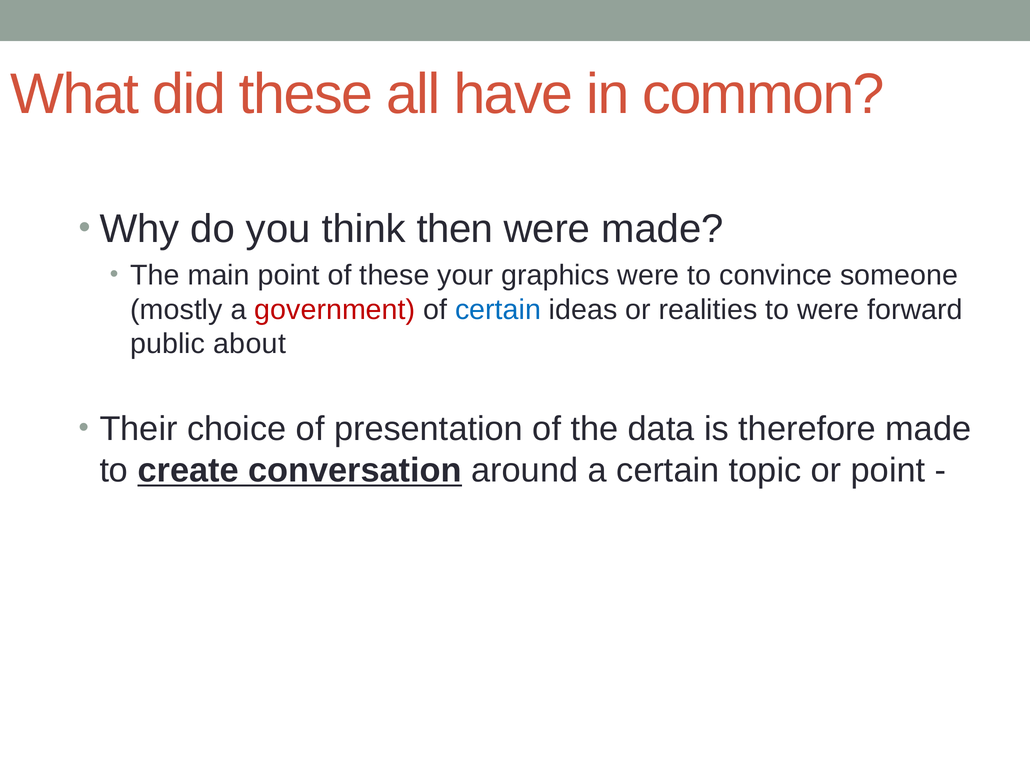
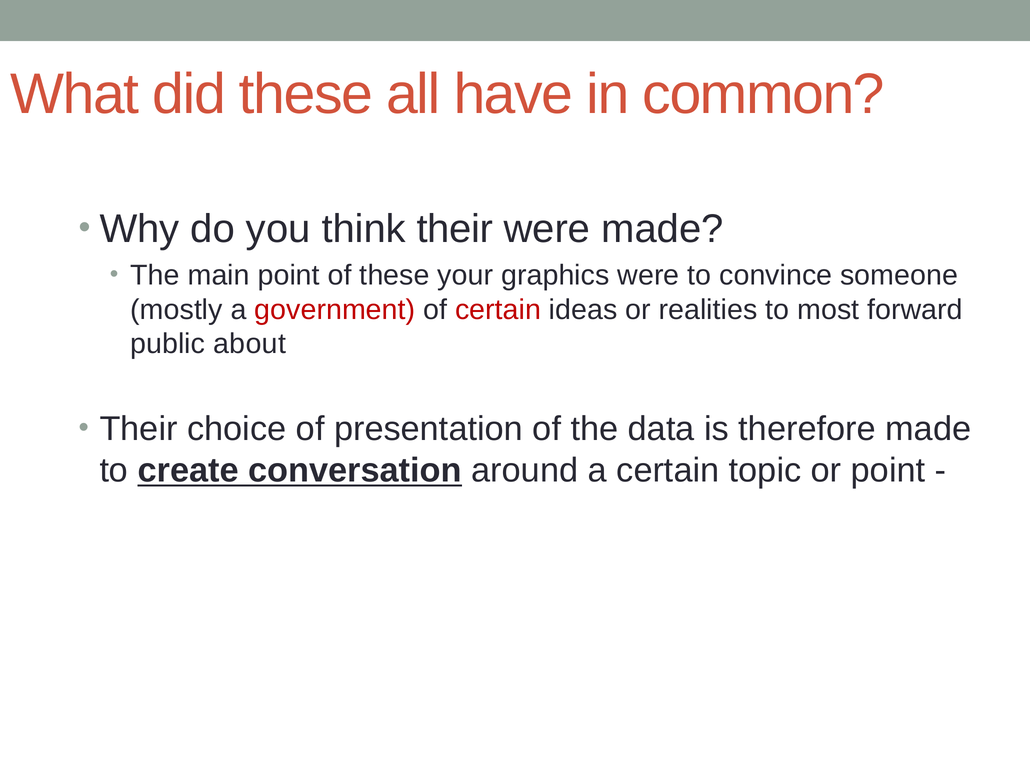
think then: then -> their
certain at (498, 310) colour: blue -> red
to were: were -> most
